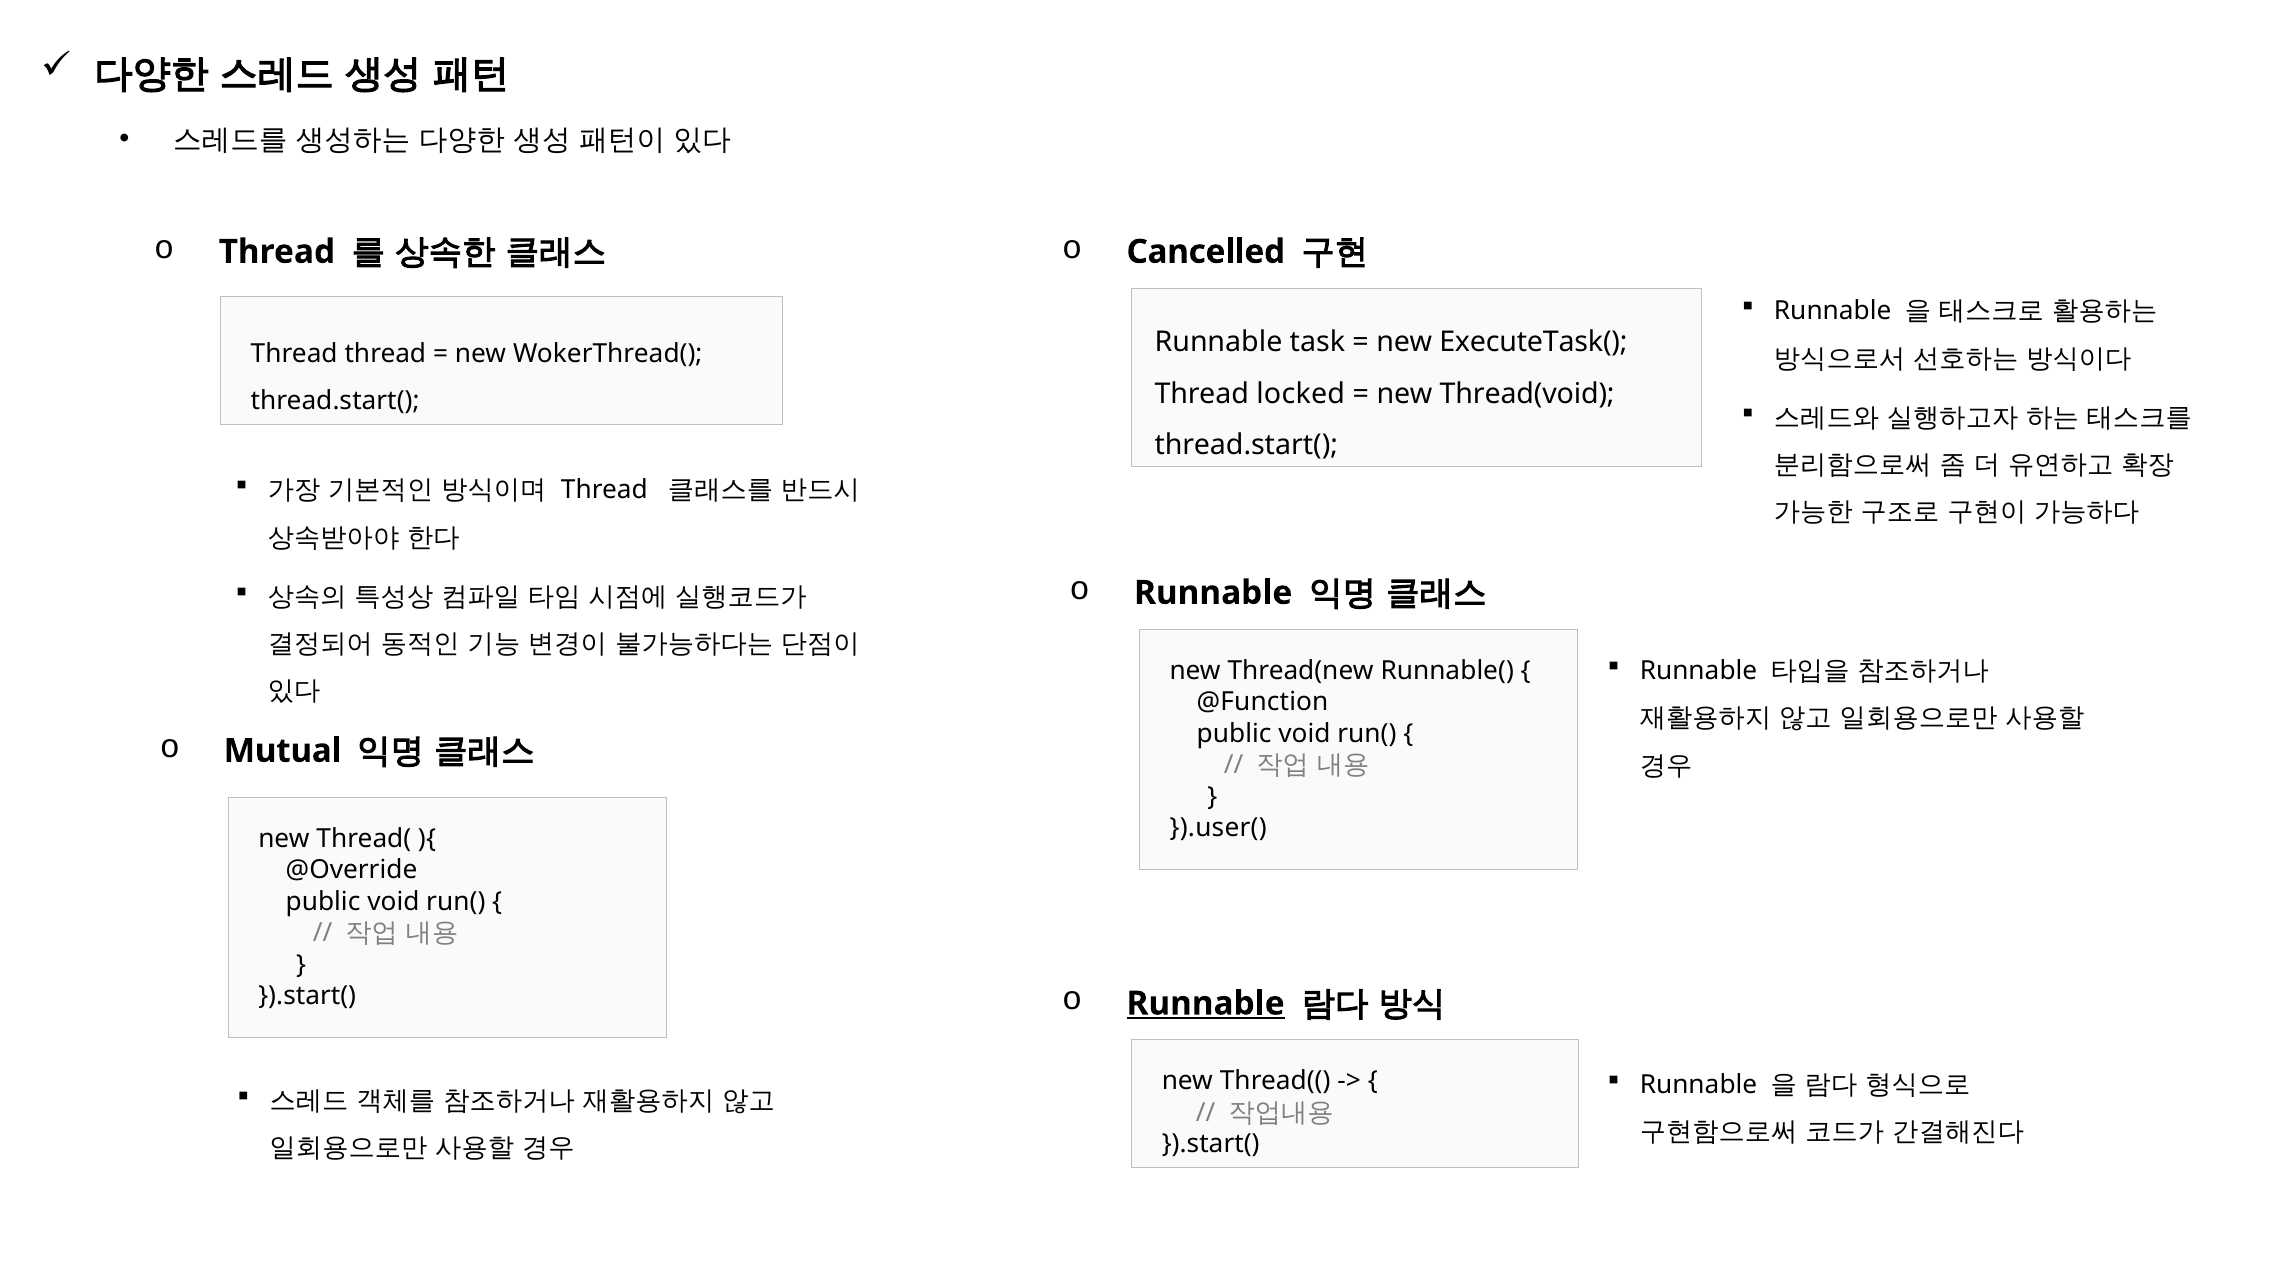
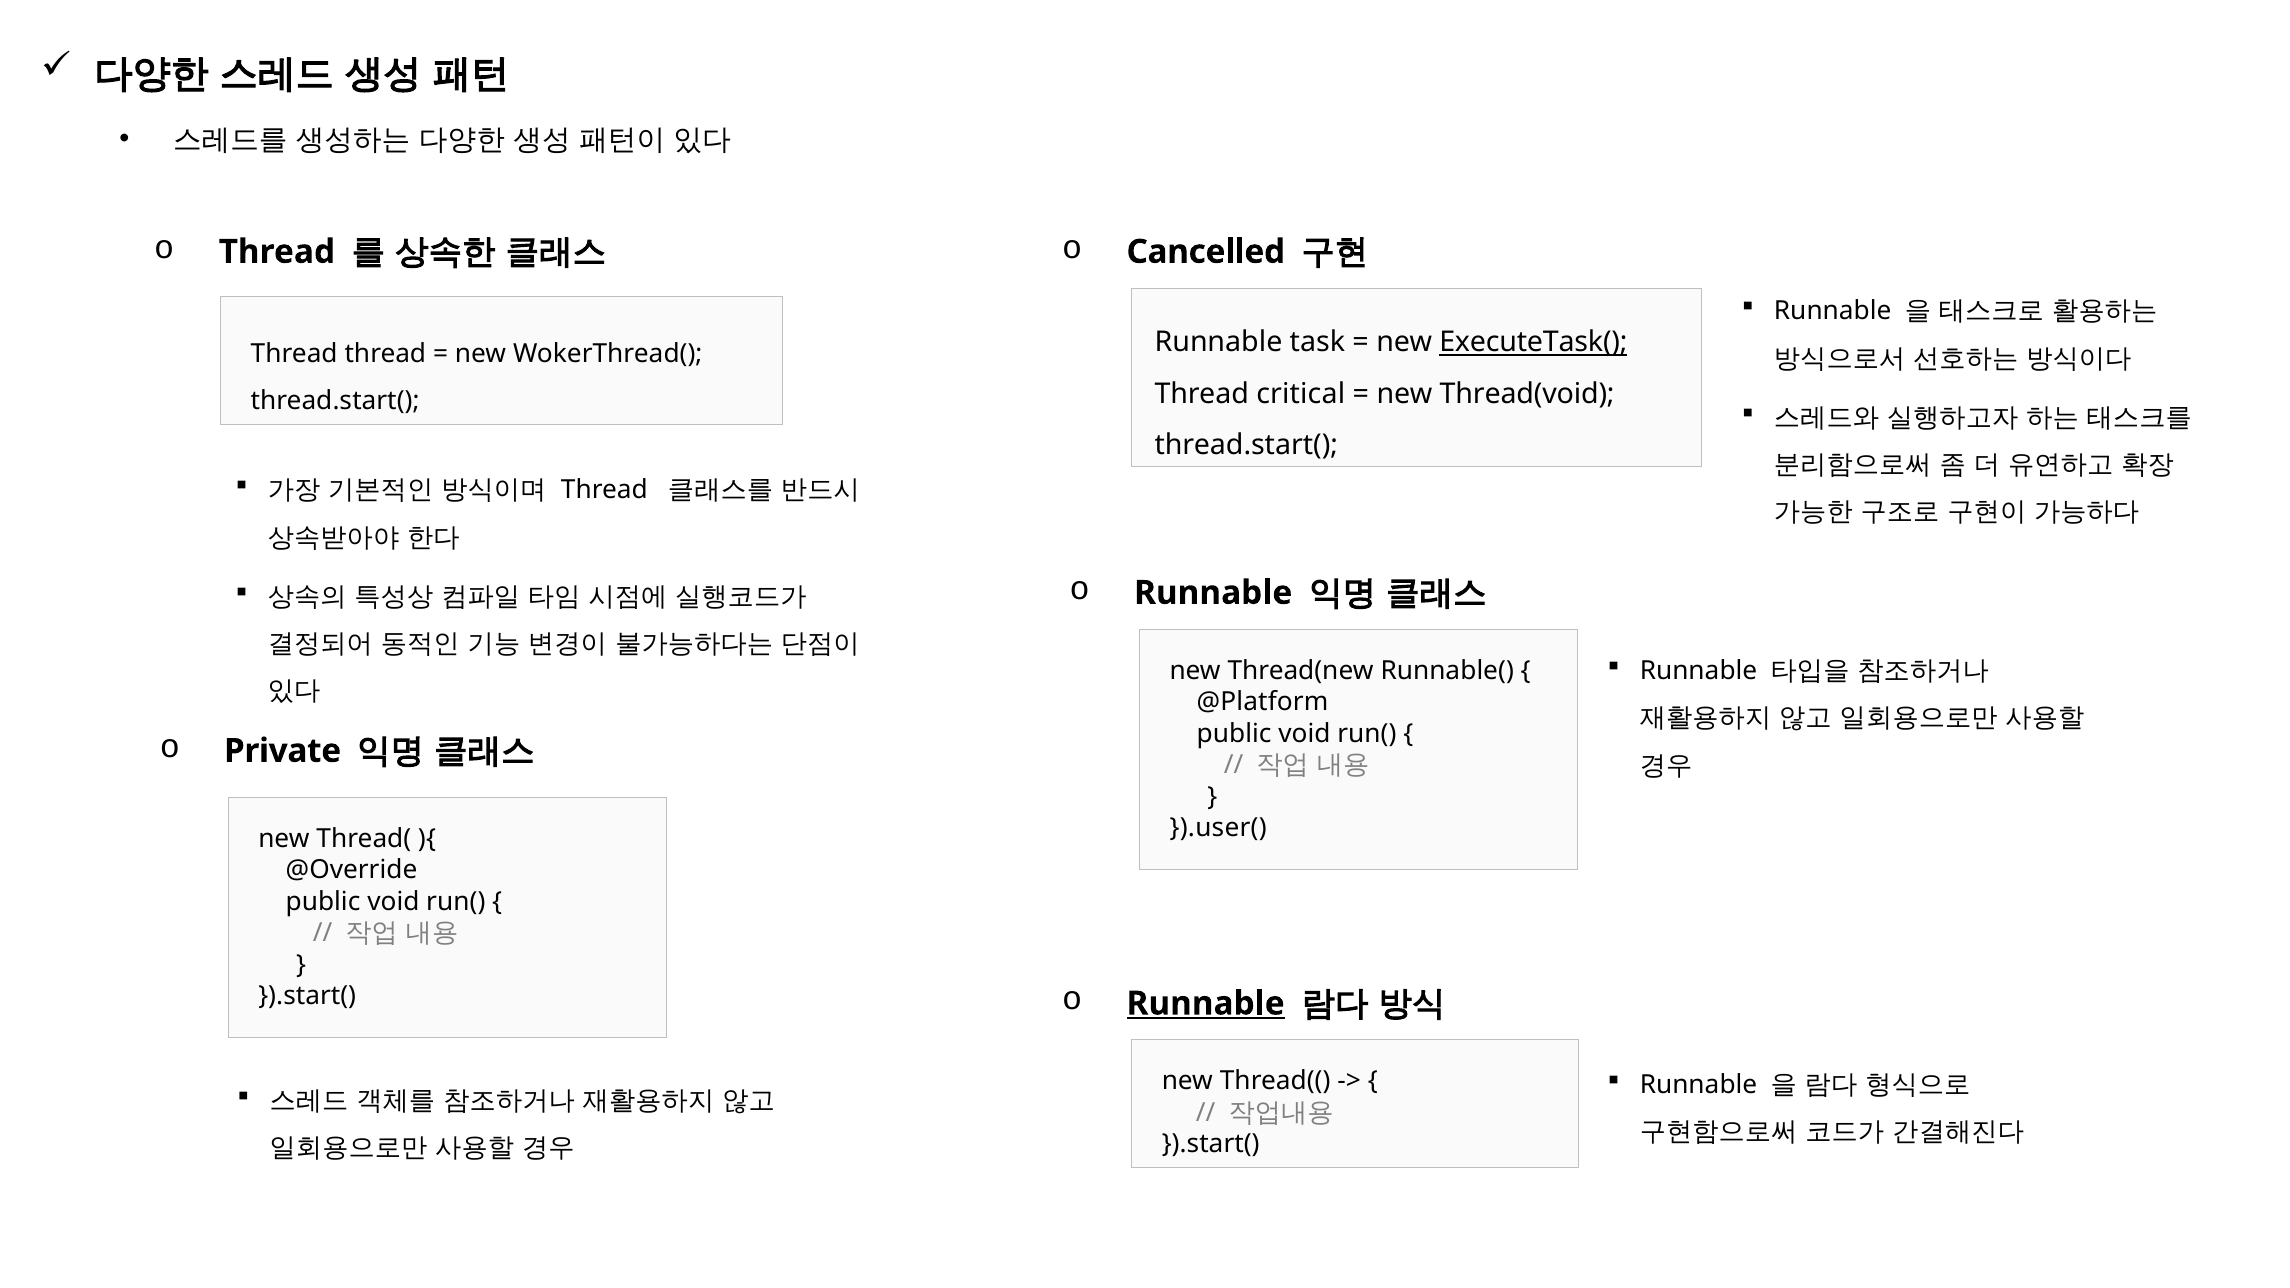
ExecuteTask( underline: none -> present
locked: locked -> critical
@Function: @Function -> @Platform
Mutual: Mutual -> Private
